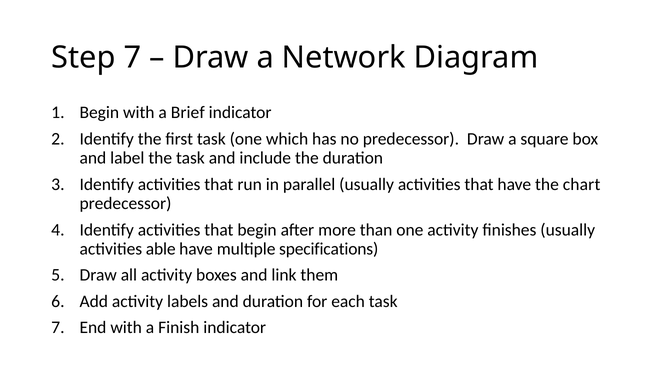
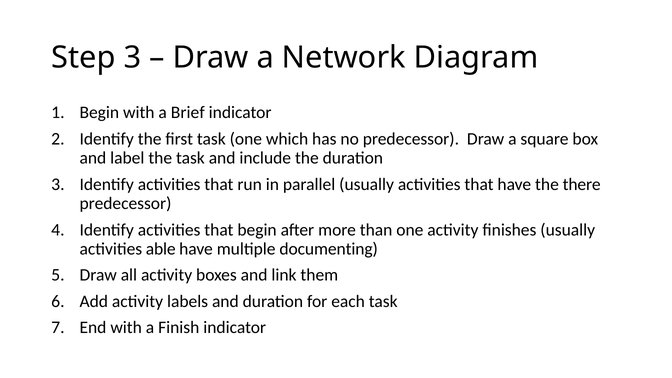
Step 7: 7 -> 3
chart: chart -> there
specifications: specifications -> documenting
